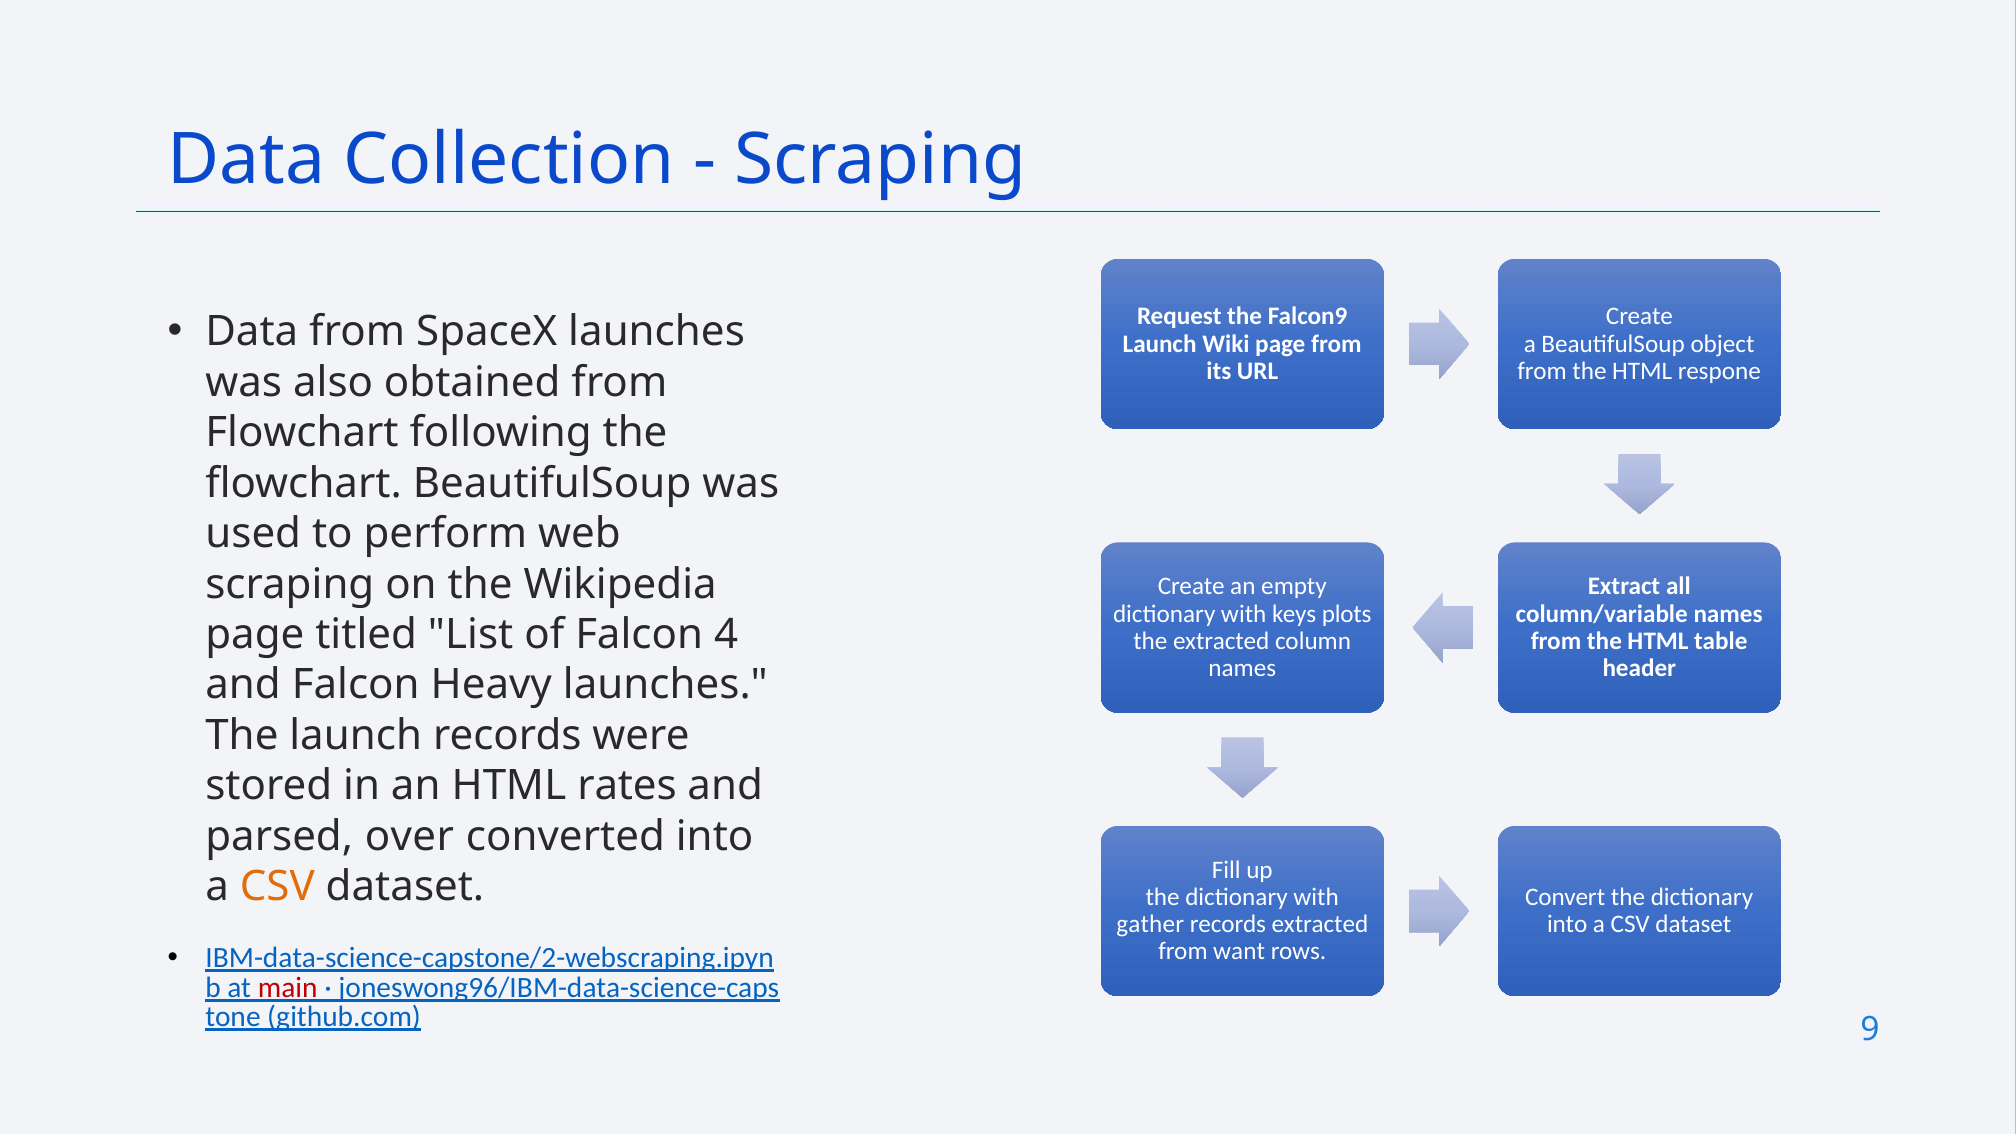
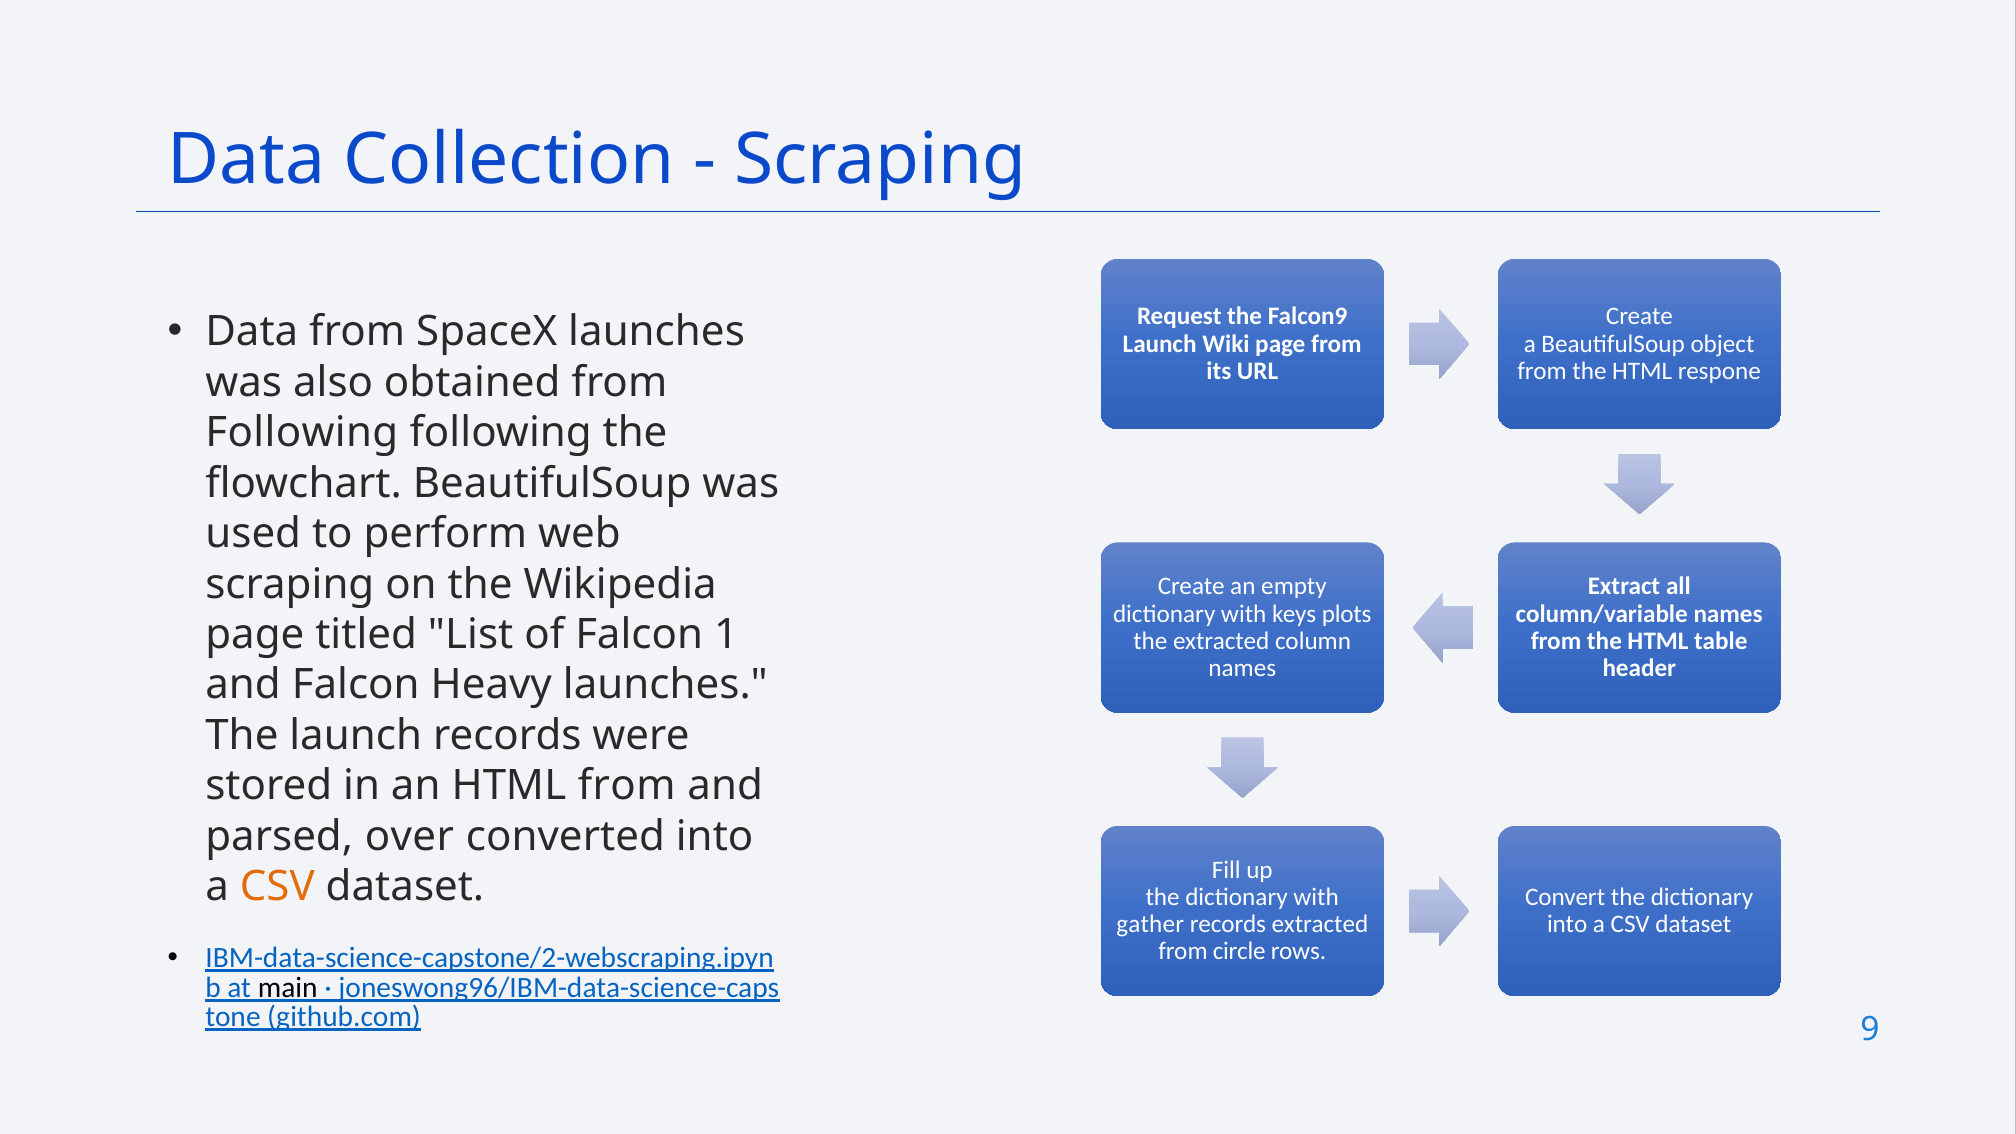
Flowchart at (302, 433): Flowchart -> Following
4: 4 -> 1
HTML rates: rates -> from
want: want -> circle
main colour: red -> black
